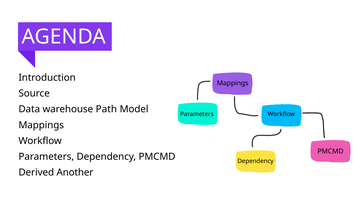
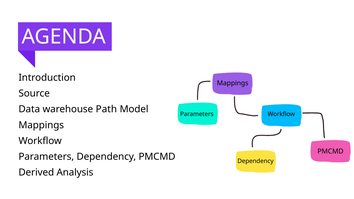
Another: Another -> Analysis
